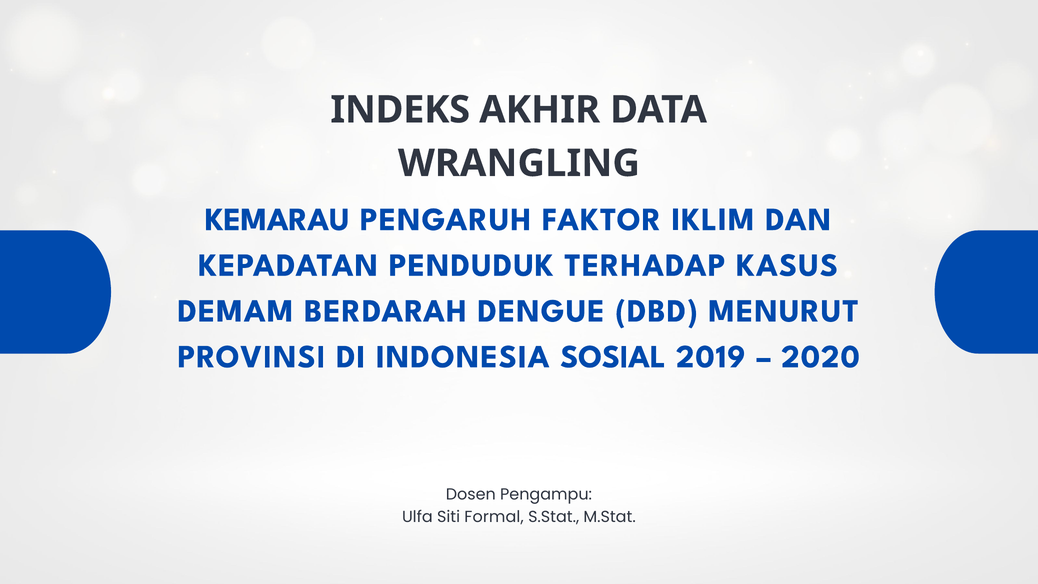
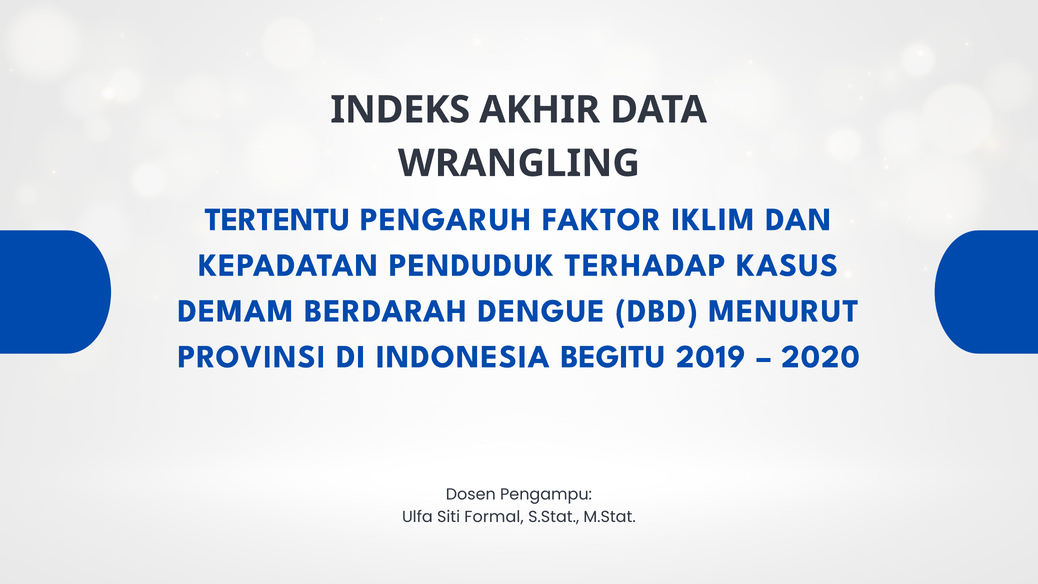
KEMARAU: KEMARAU -> TERTENTU
SOSIAL: SOSIAL -> BEGITU
